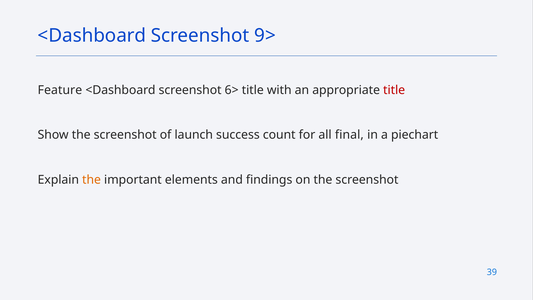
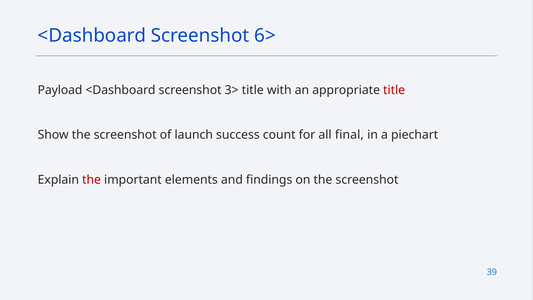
9>: 9> -> 6>
Feature: Feature -> Payload
6>: 6> -> 3>
the at (92, 180) colour: orange -> red
